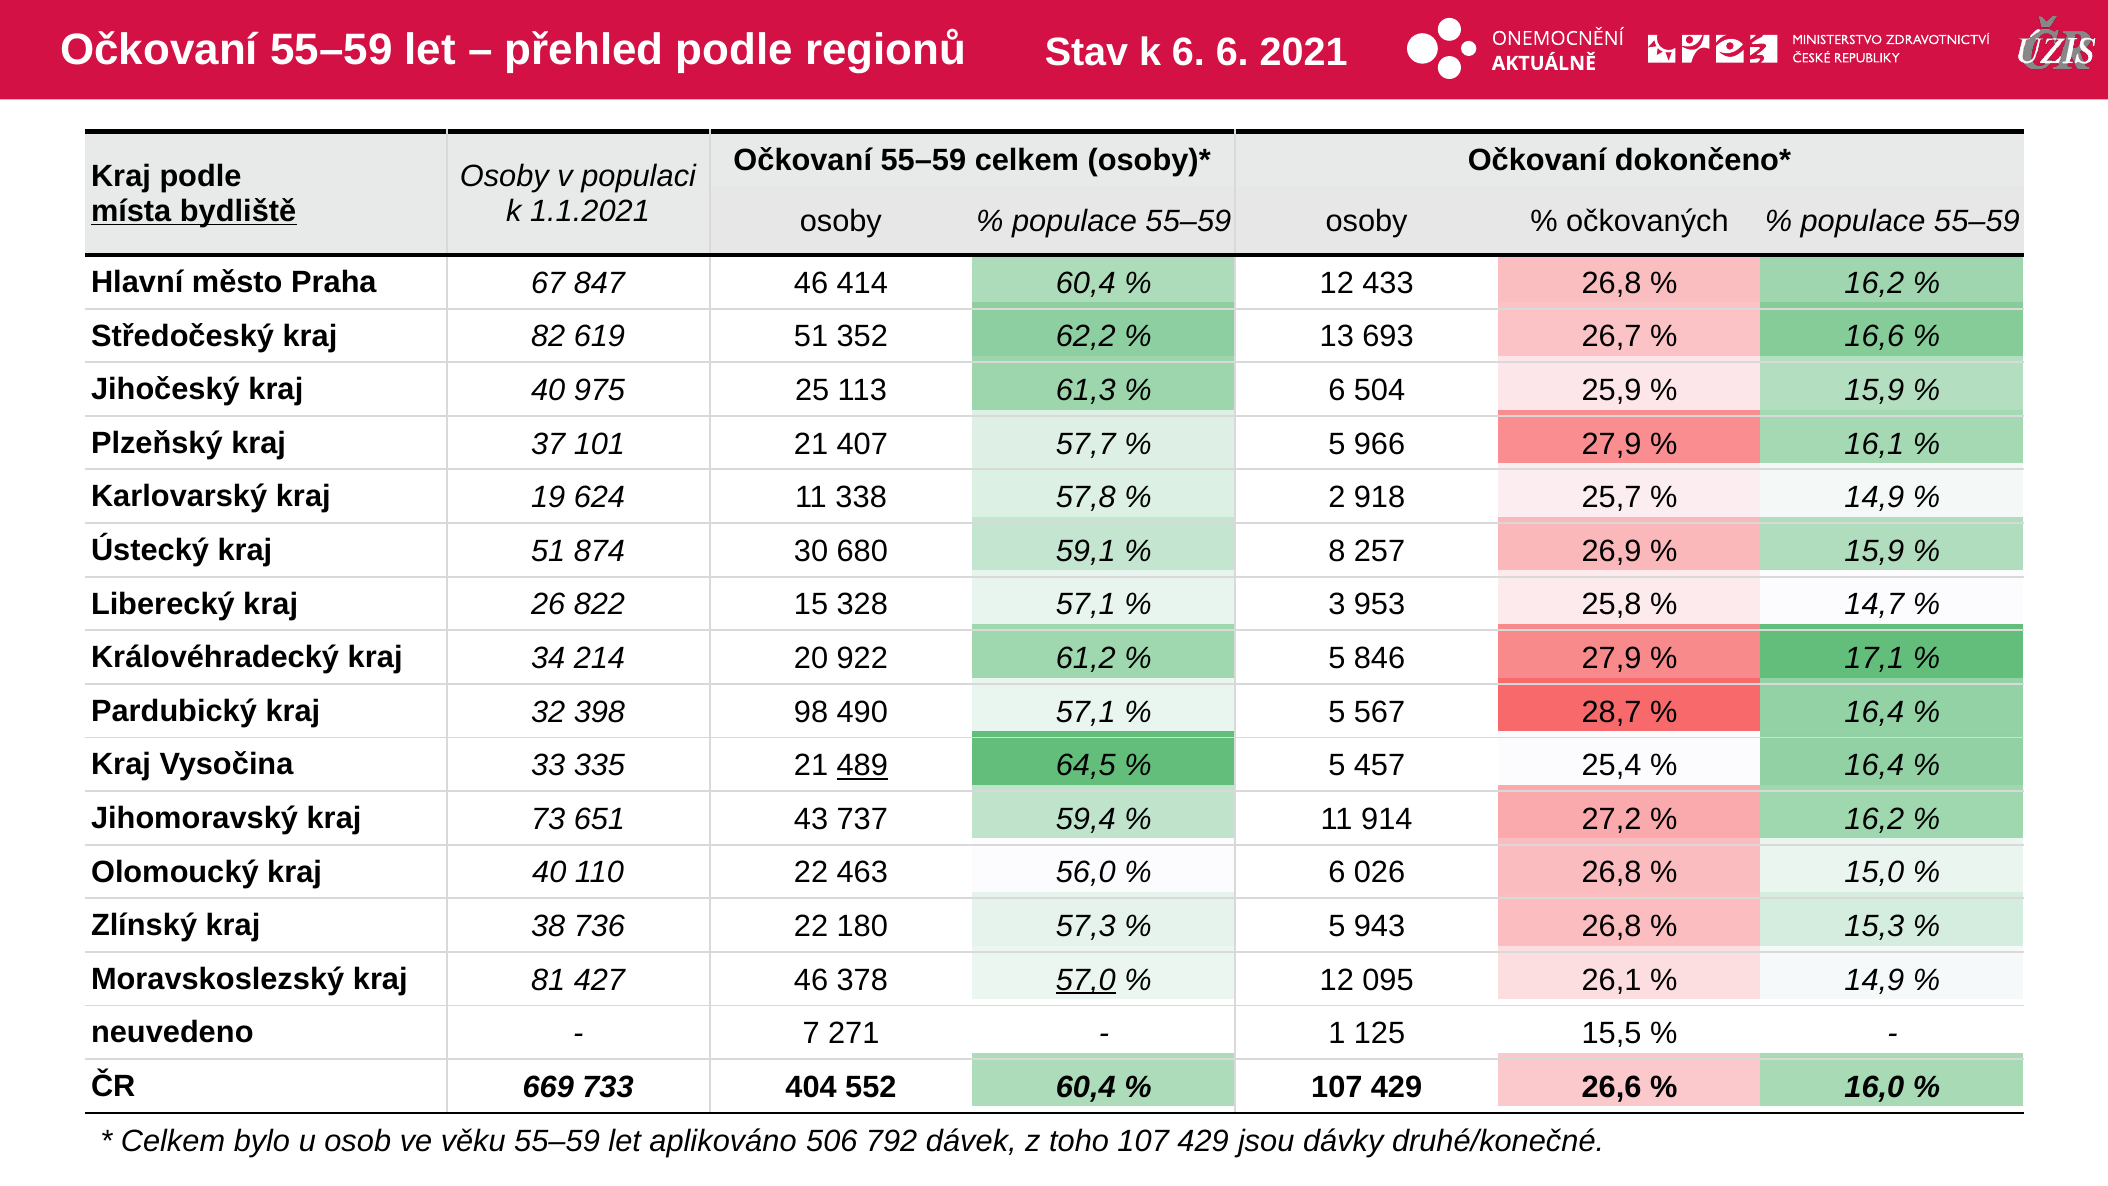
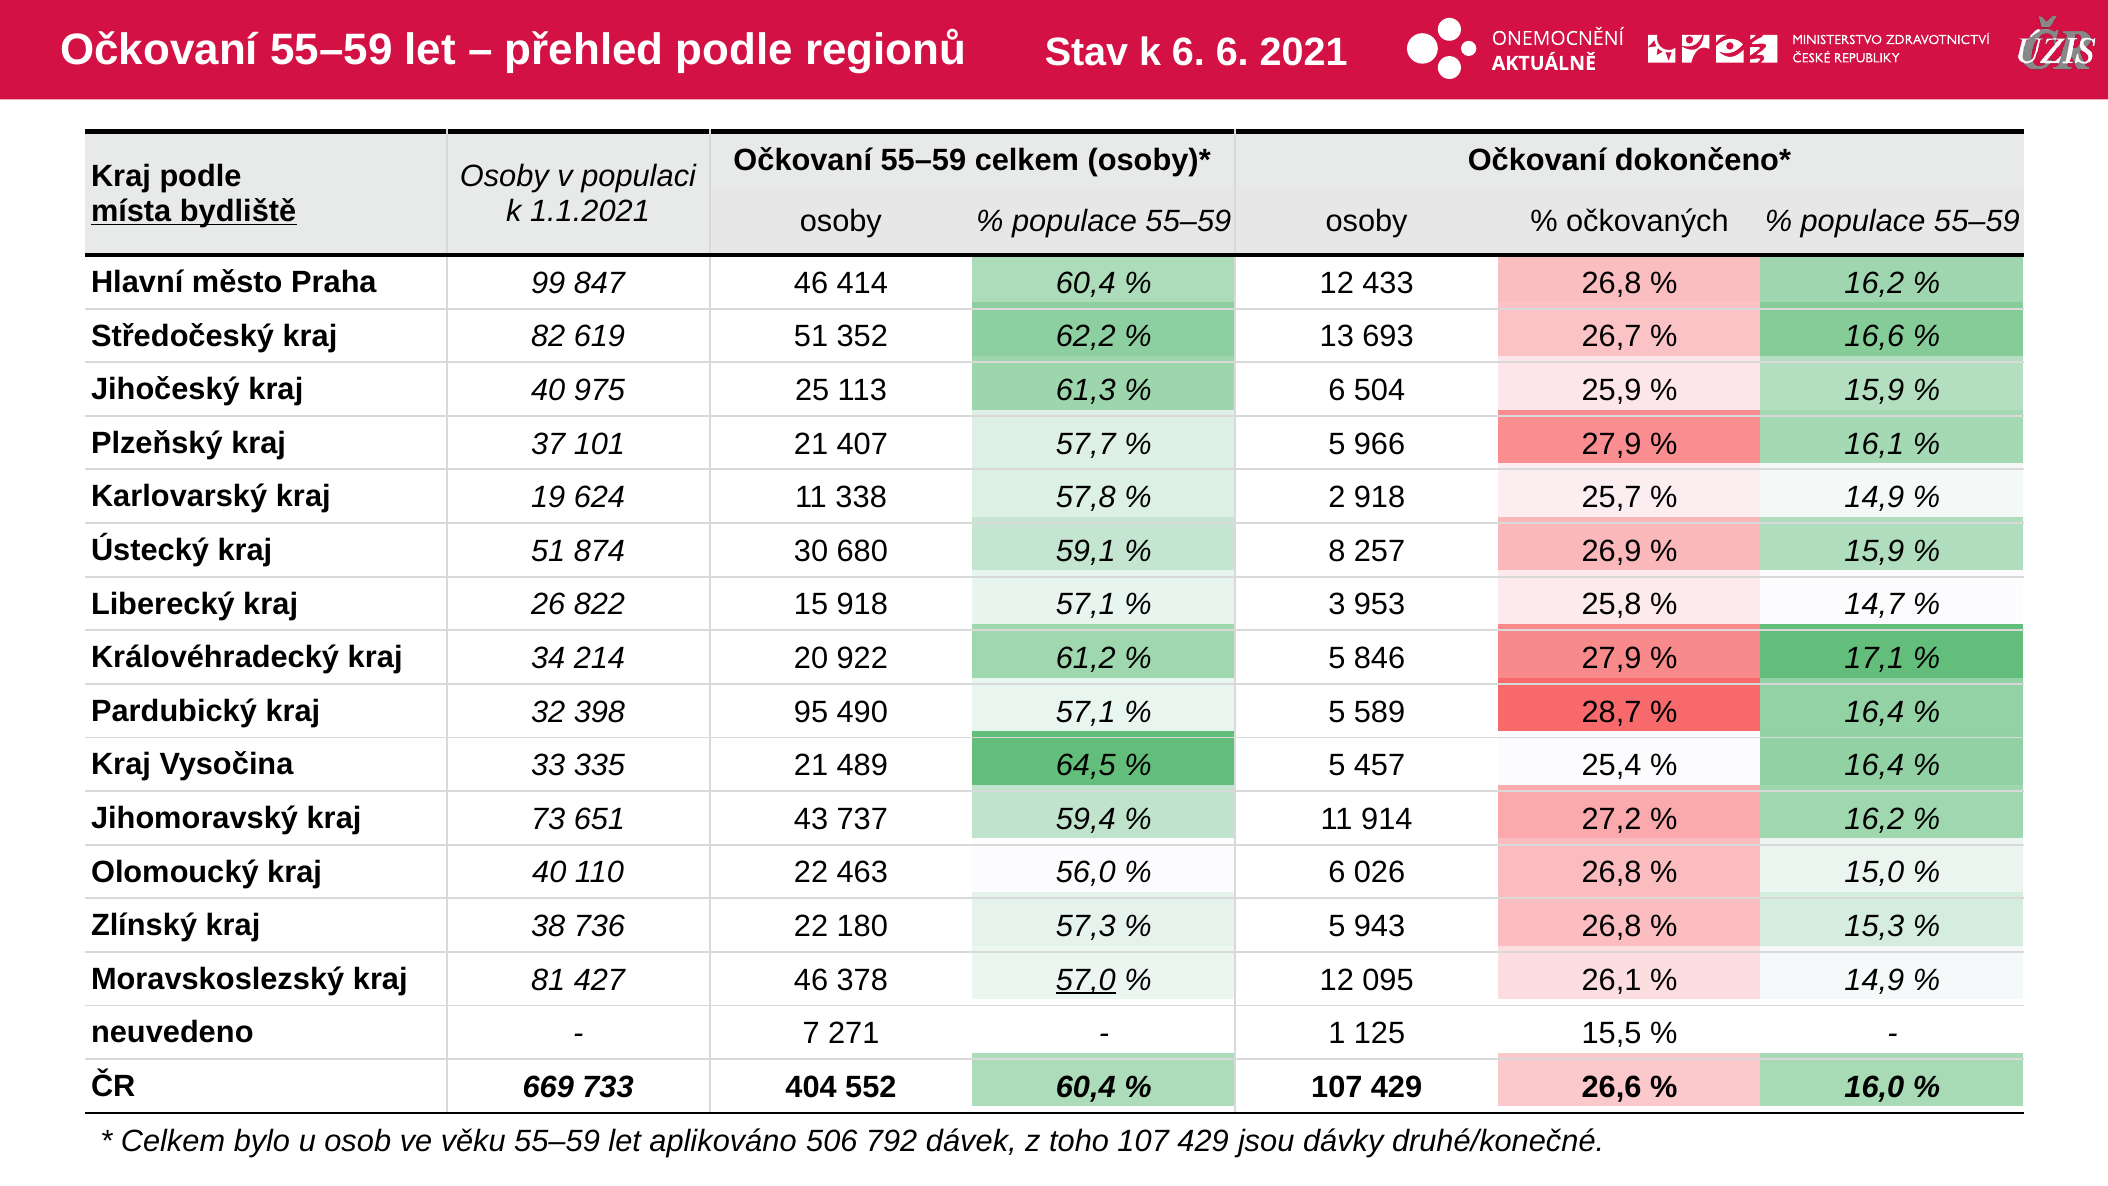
67: 67 -> 99
15 328: 328 -> 918
98: 98 -> 95
567: 567 -> 589
489 underline: present -> none
